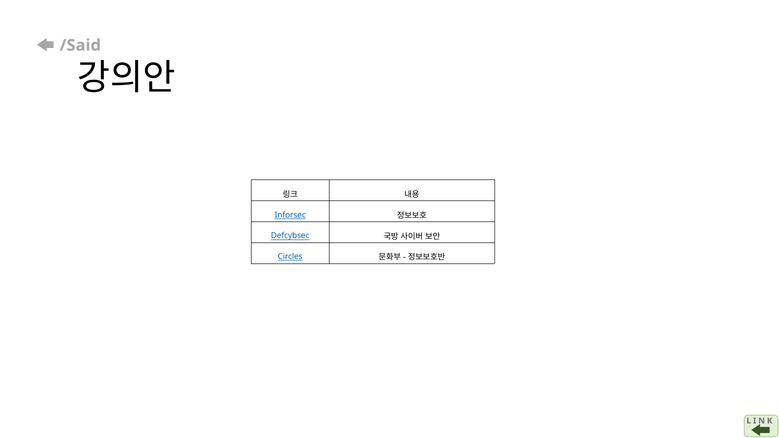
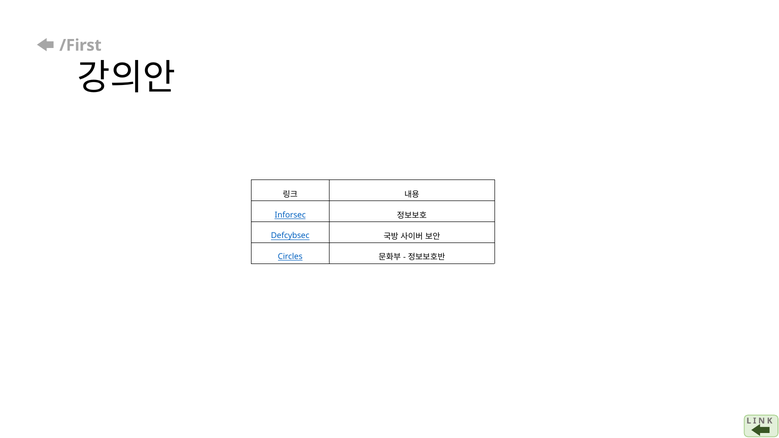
/Said: /Said -> /First
